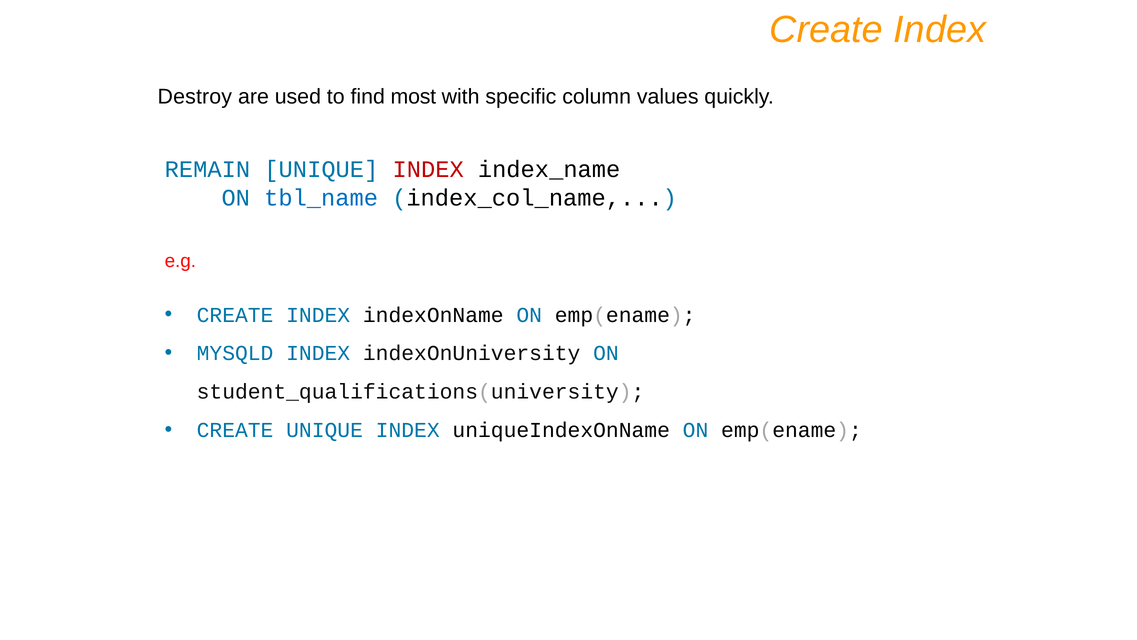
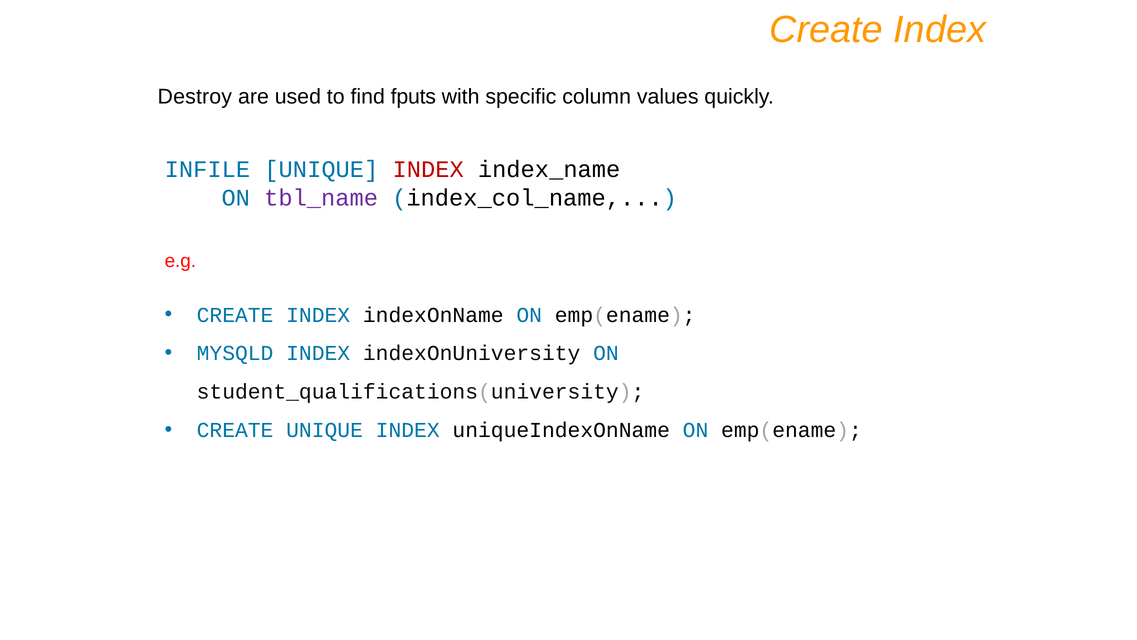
most: most -> fputs
REMAIN: REMAIN -> INFILE
tbl_name colour: blue -> purple
